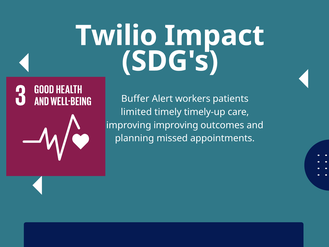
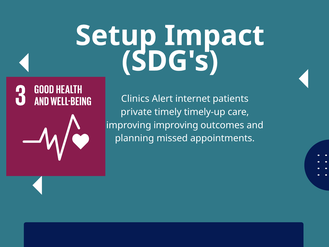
Twilio: Twilio -> Setup
Buffer: Buffer -> Clinics
workers: workers -> internet
limited: limited -> private
